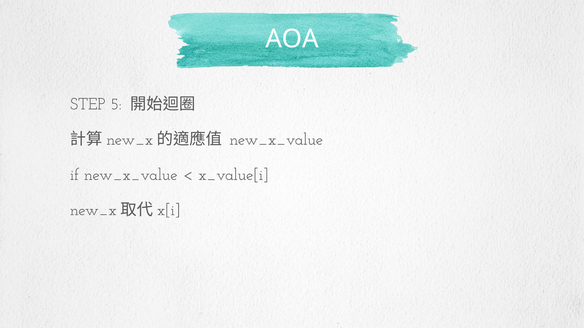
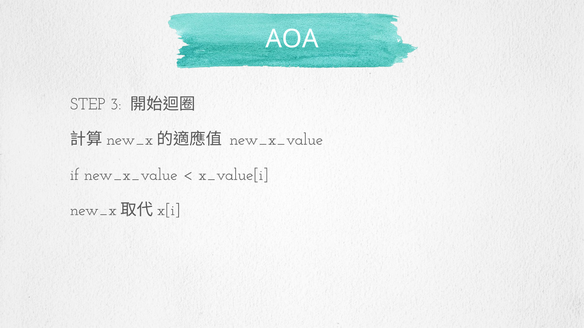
5: 5 -> 3
